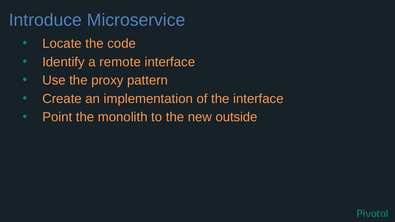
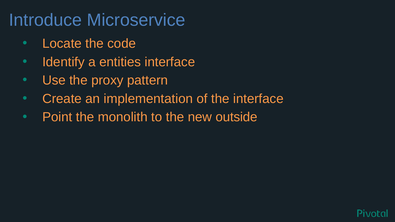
remote: remote -> entities
